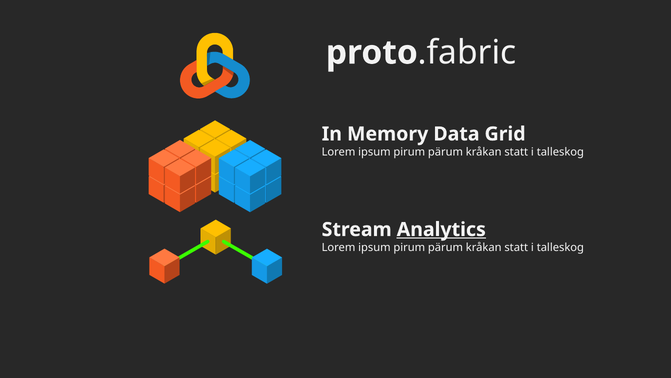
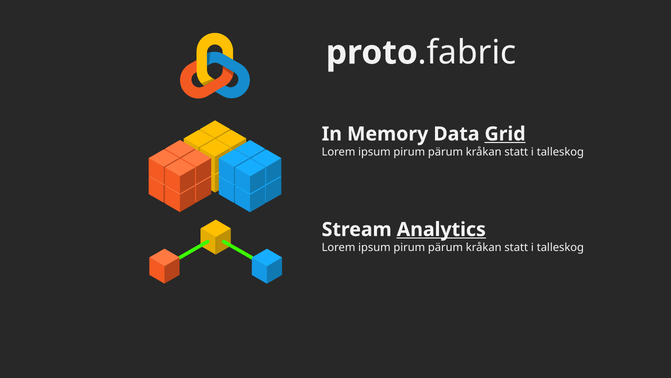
Grid underline: none -> present
